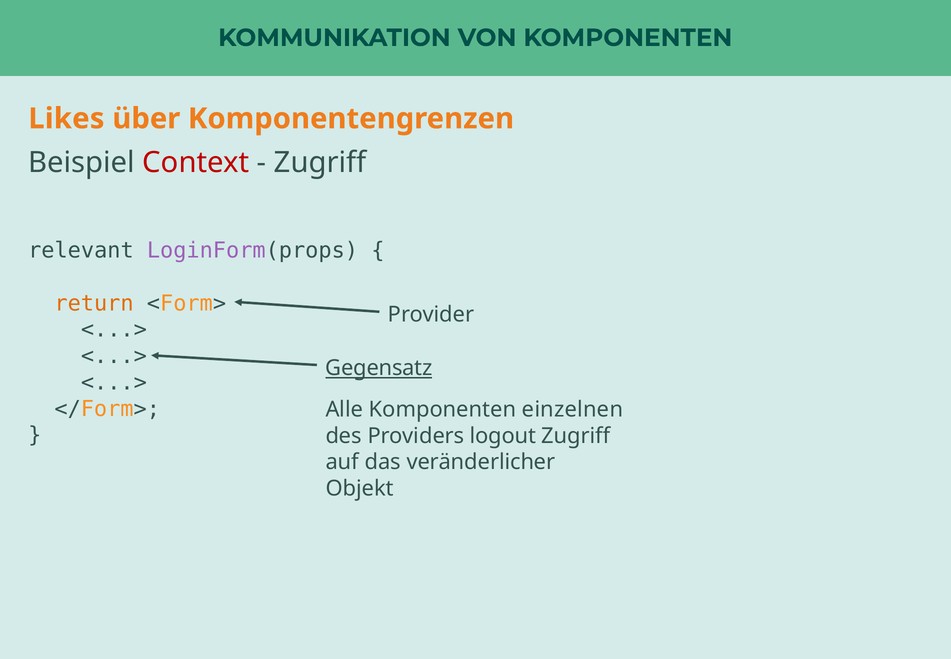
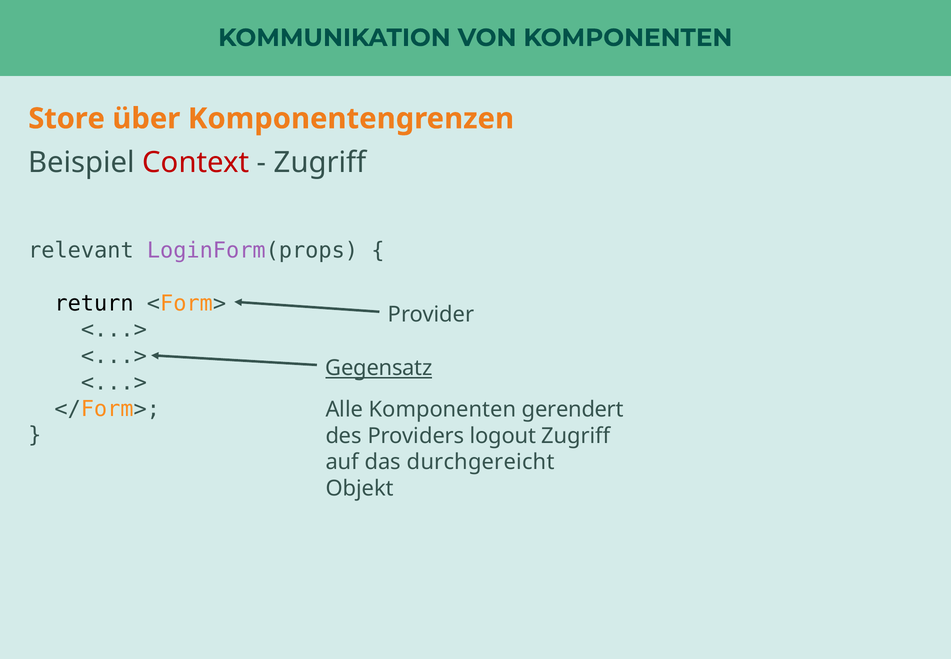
Likes: Likes -> Store
return colour: orange -> black
einzelnen: einzelnen -> gerendert
veränderlicher: veränderlicher -> durchgereicht
